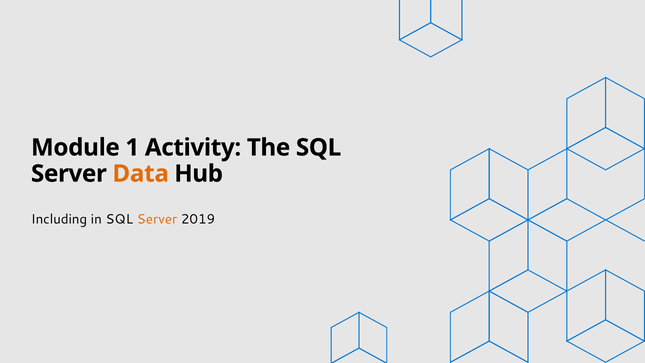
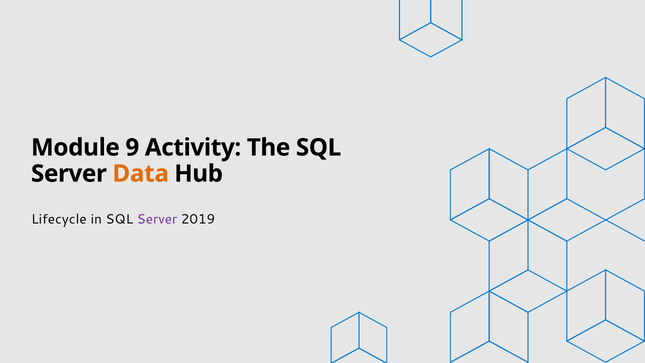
1: 1 -> 9
Including: Including -> Lifecycle
Server at (157, 219) colour: orange -> purple
